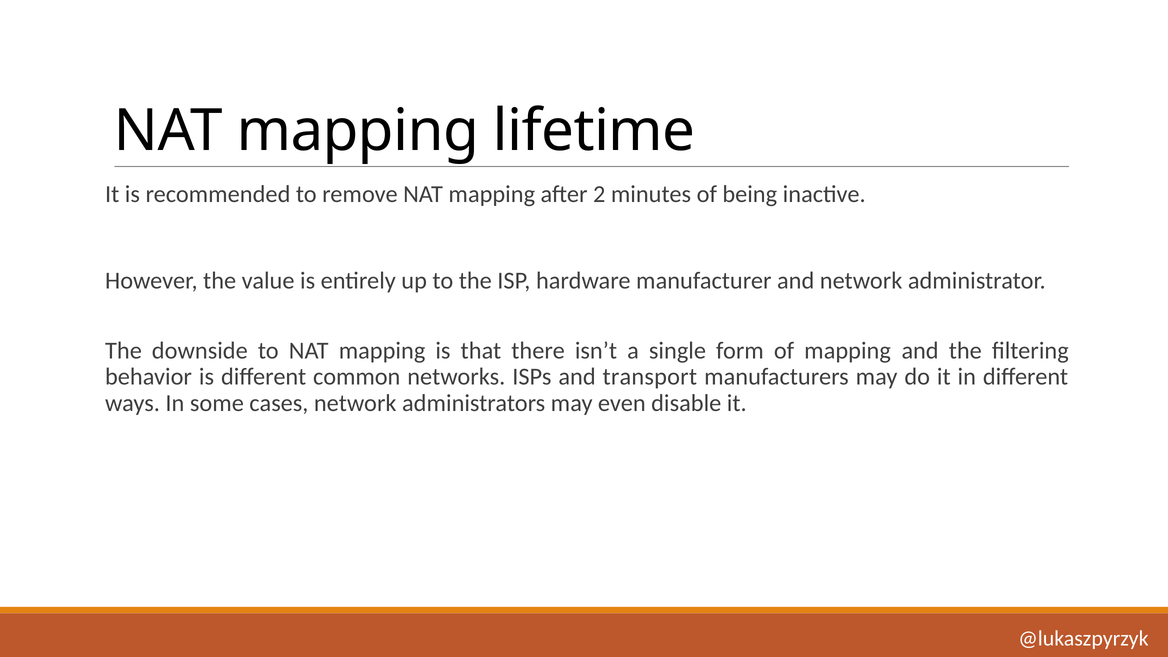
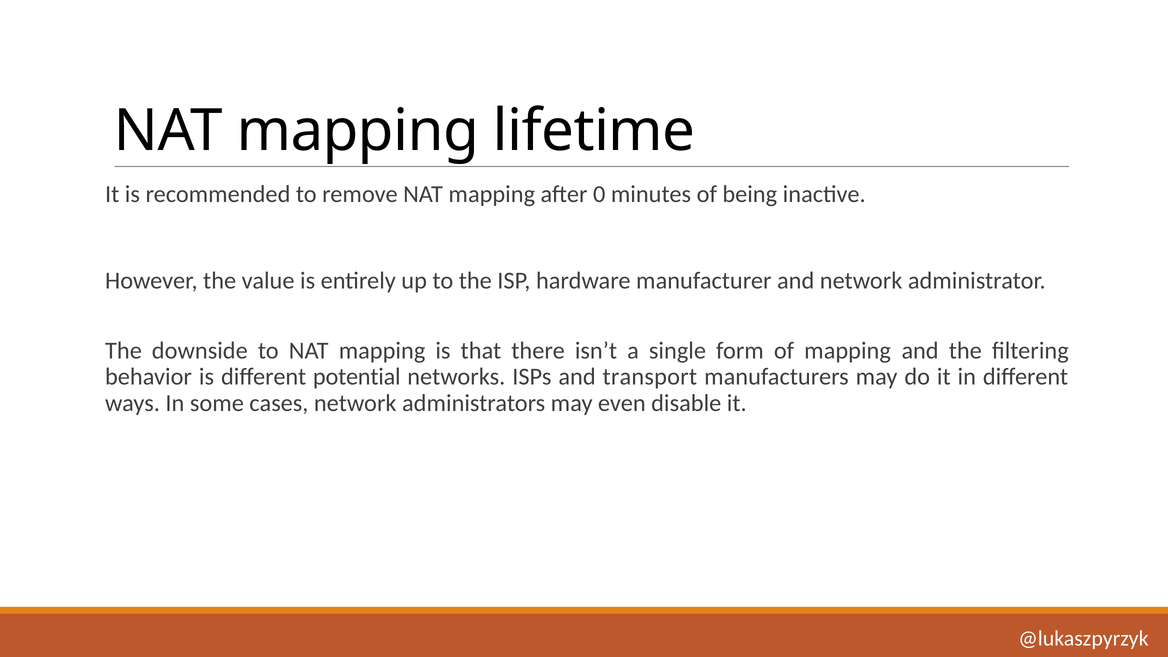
2: 2 -> 0
common: common -> potential
